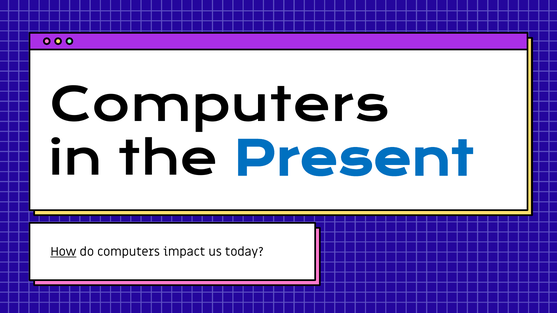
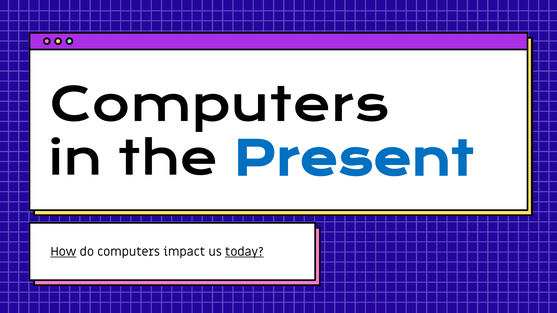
today underline: none -> present
